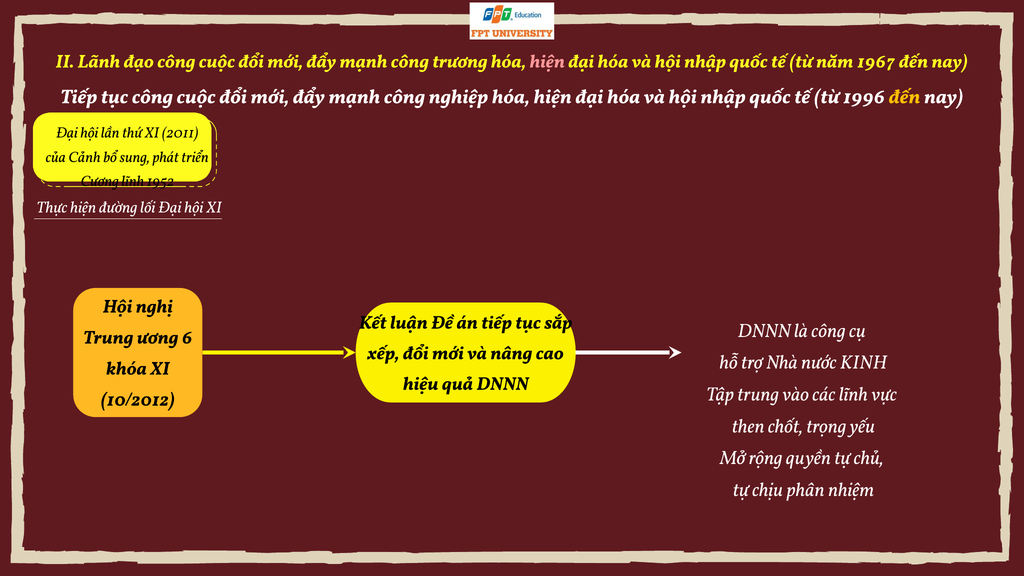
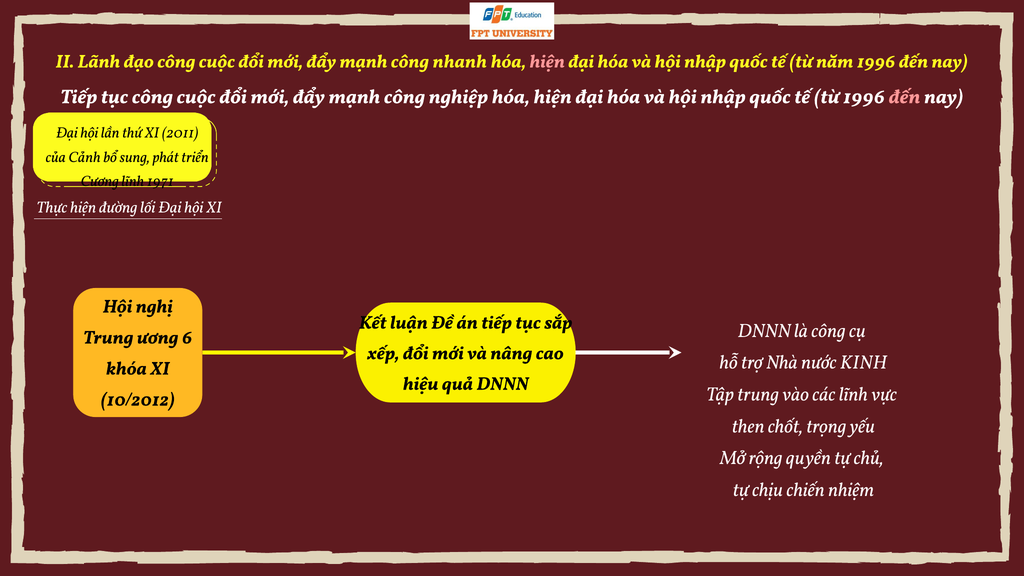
trương: trương -> nhanh
năm 1967: 1967 -> 1996
đến at (904, 97) colour: yellow -> pink
1952: 1952 -> 1971
phân: phân -> chiến
